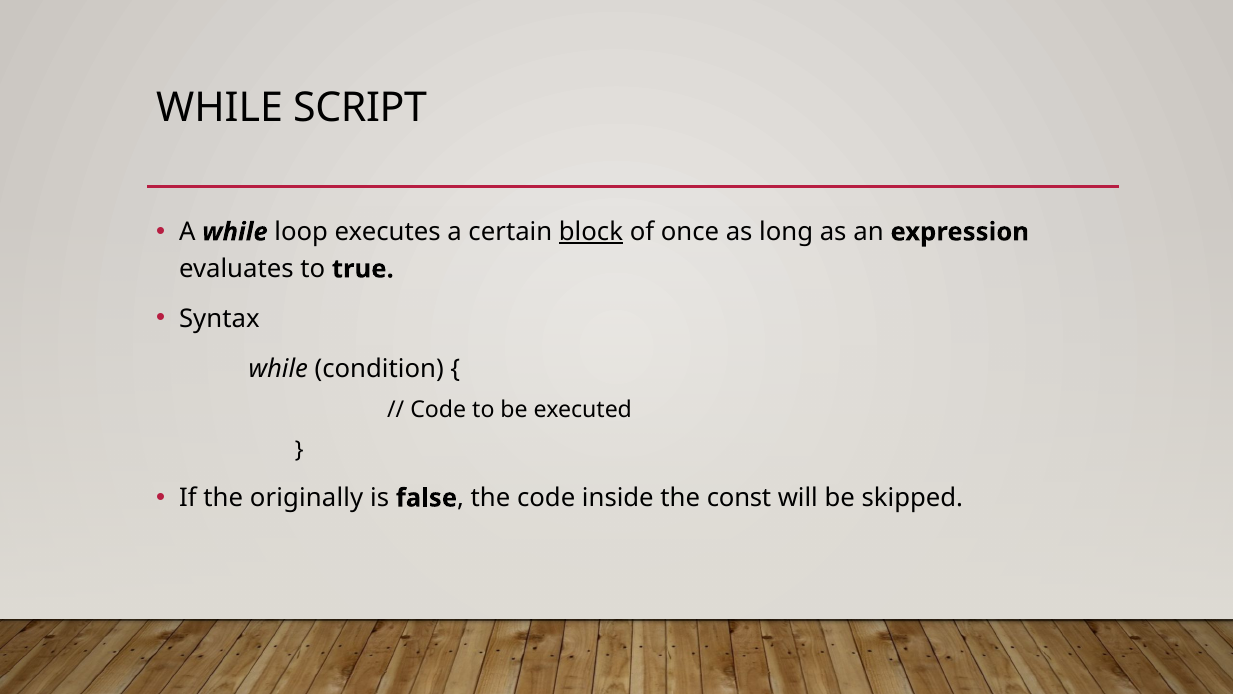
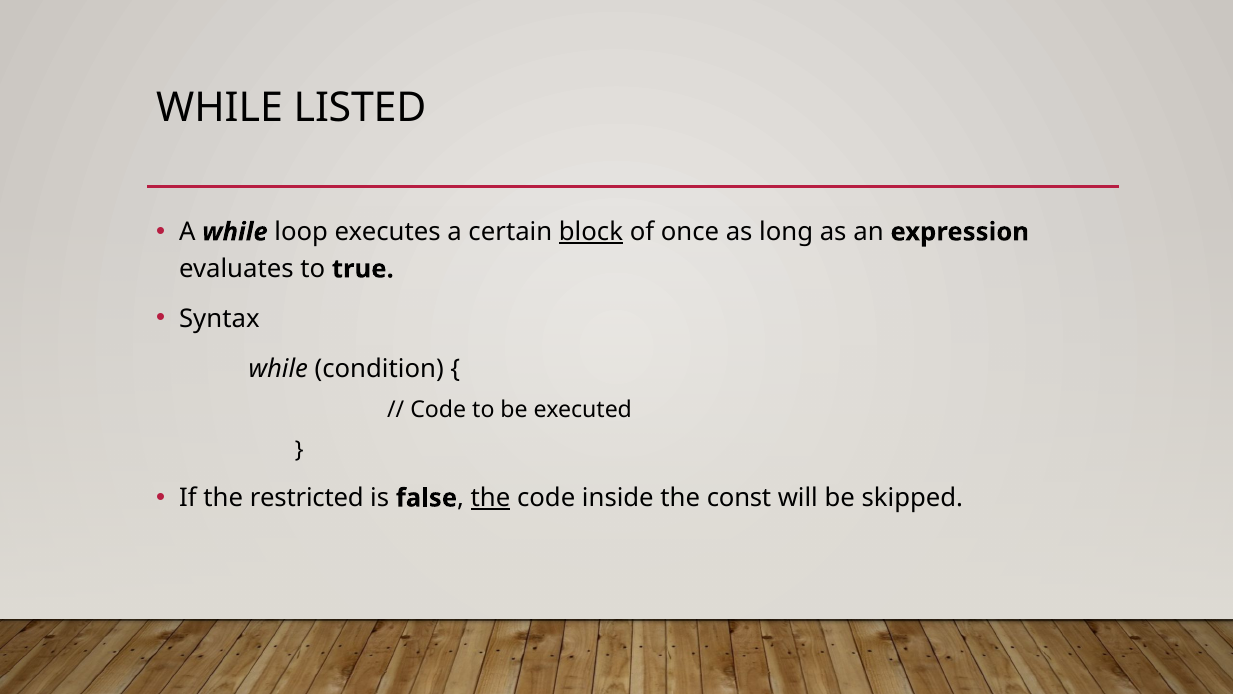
SCRIPT: SCRIPT -> LISTED
originally: originally -> restricted
the at (490, 498) underline: none -> present
